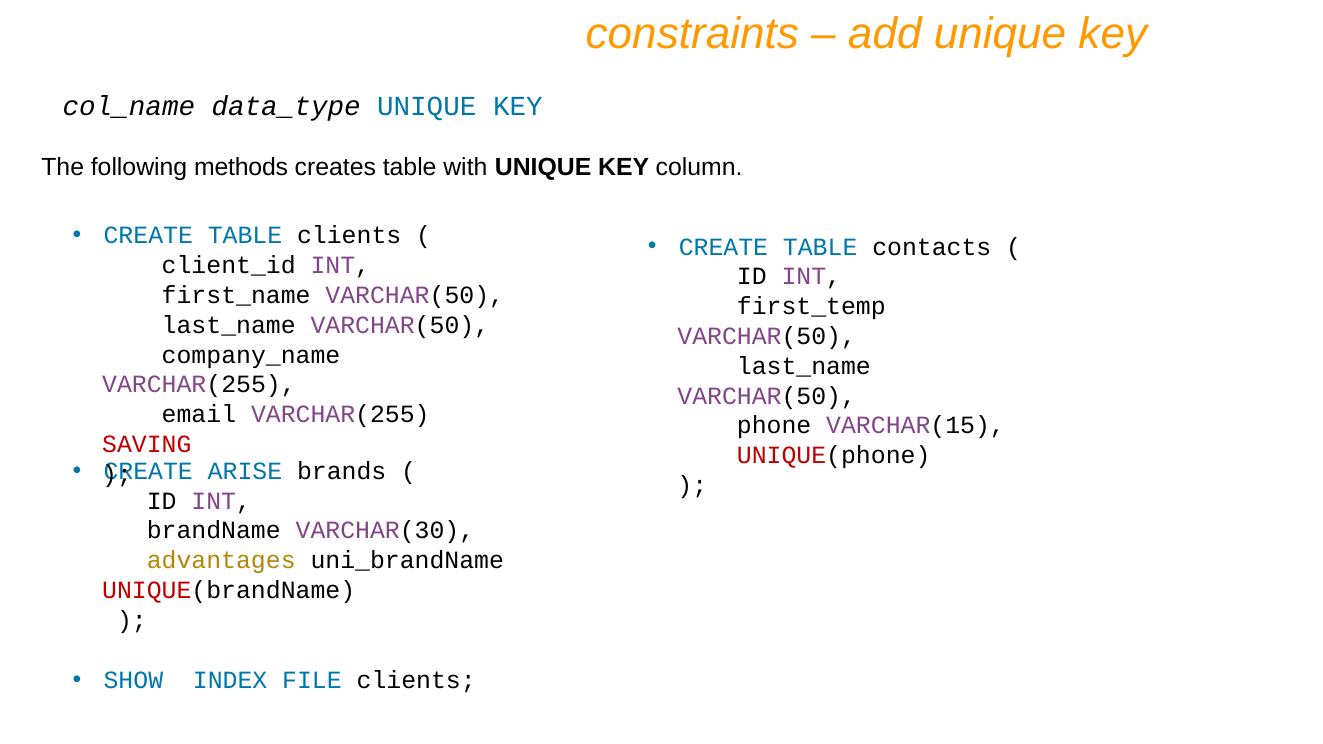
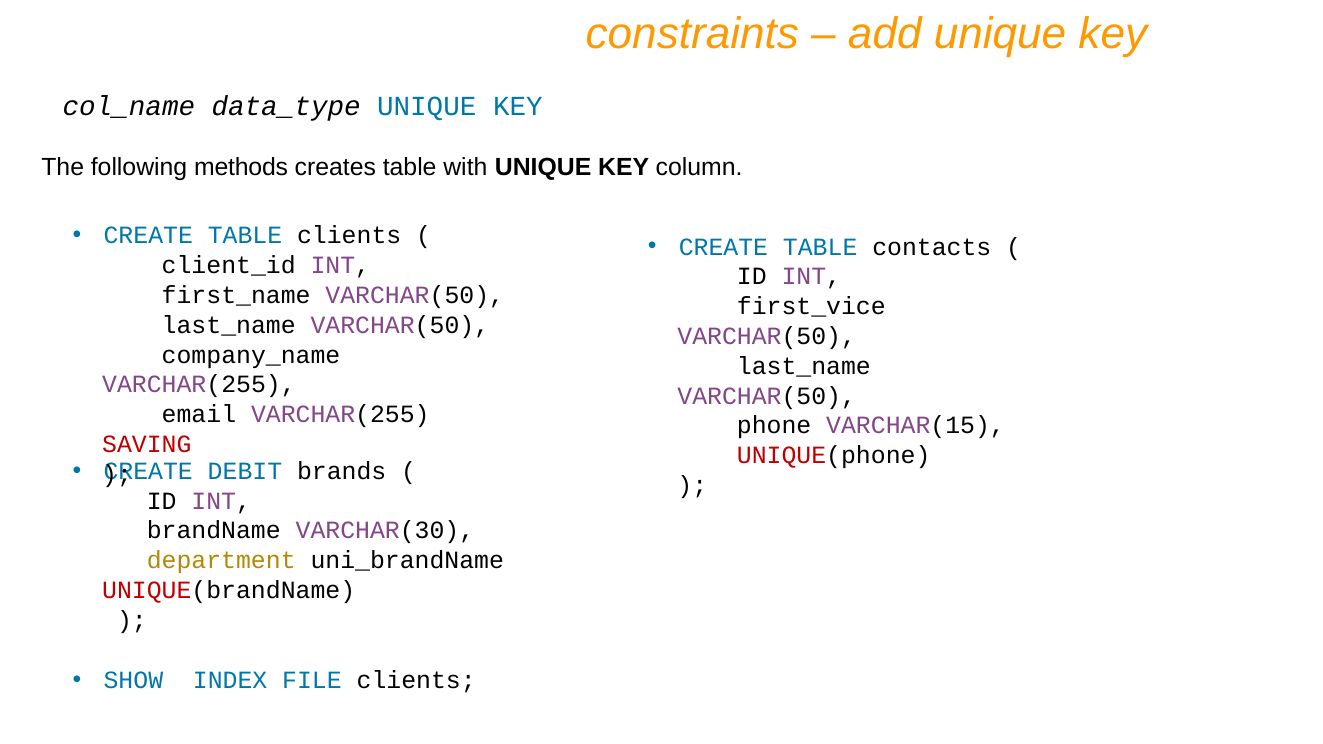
first_temp: first_temp -> first_vice
ARISE: ARISE -> DEBIT
advantages: advantages -> department
